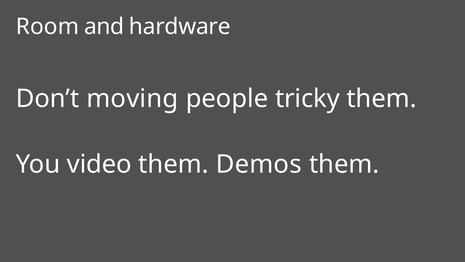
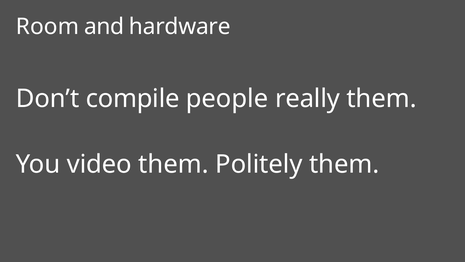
moving: moving -> compile
tricky: tricky -> really
Demos: Demos -> Politely
